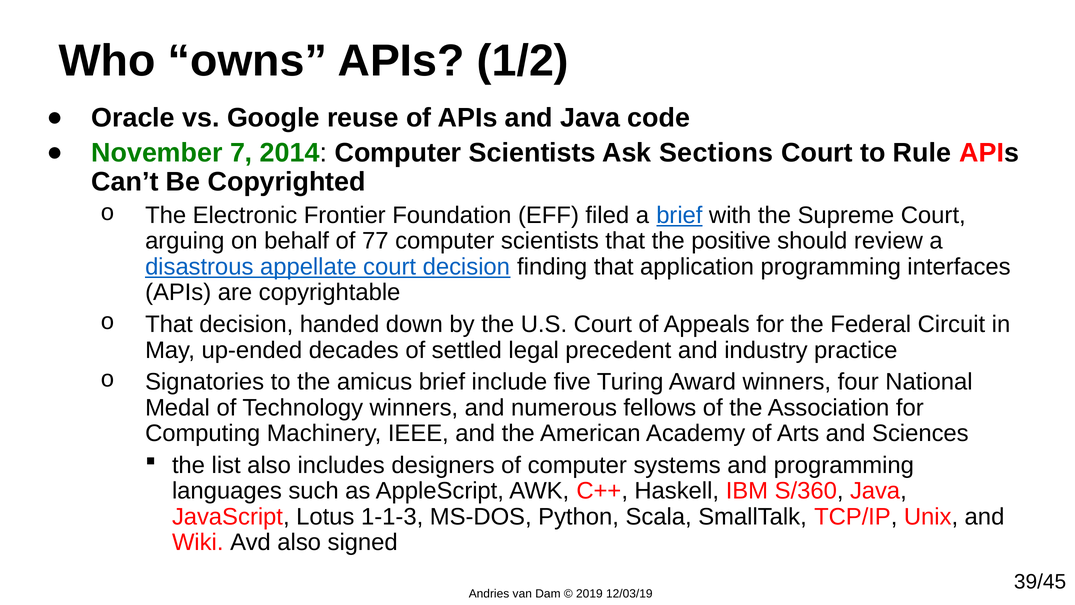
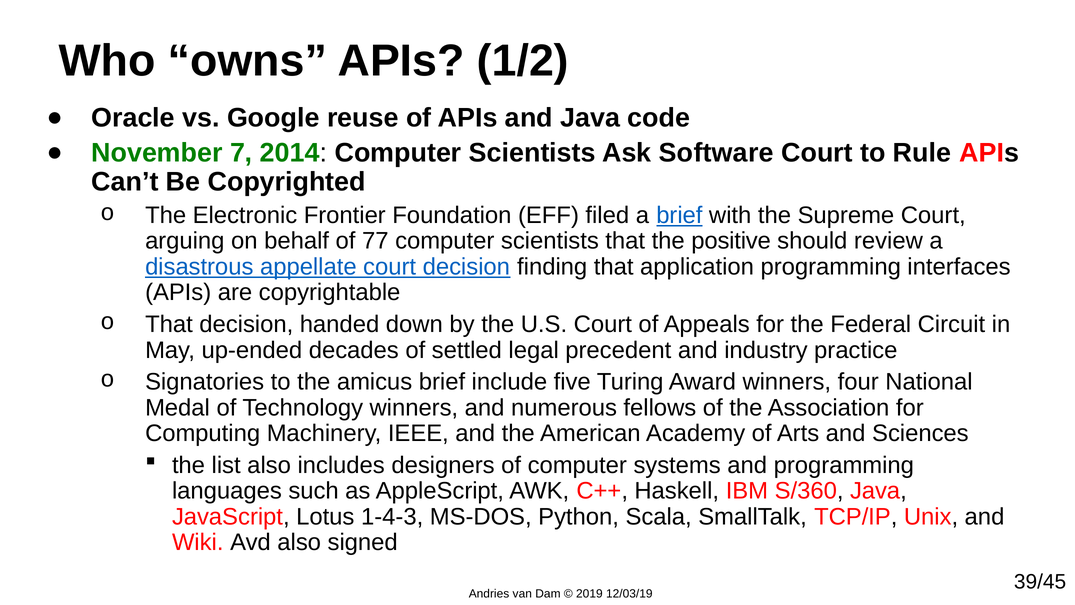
Sections: Sections -> Software
1-1-3: 1-1-3 -> 1-4-3
